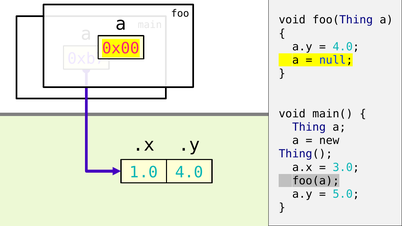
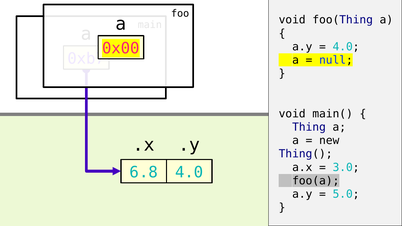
1.0: 1.0 -> 6.8
